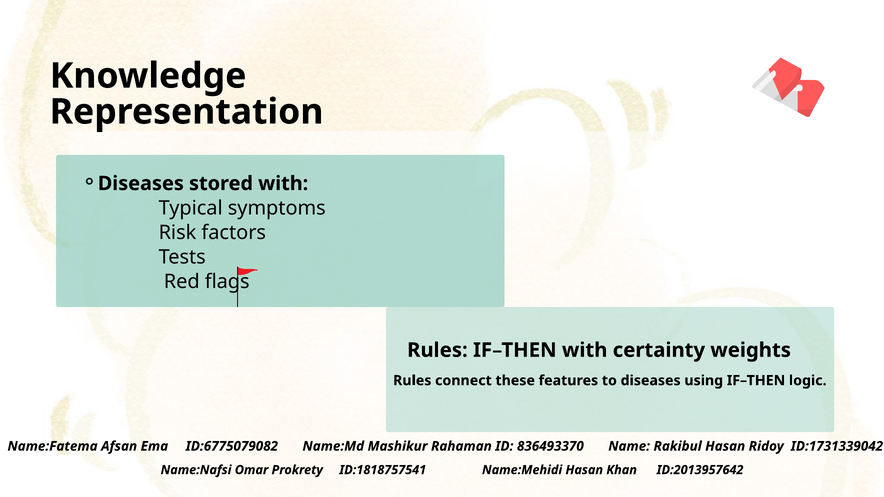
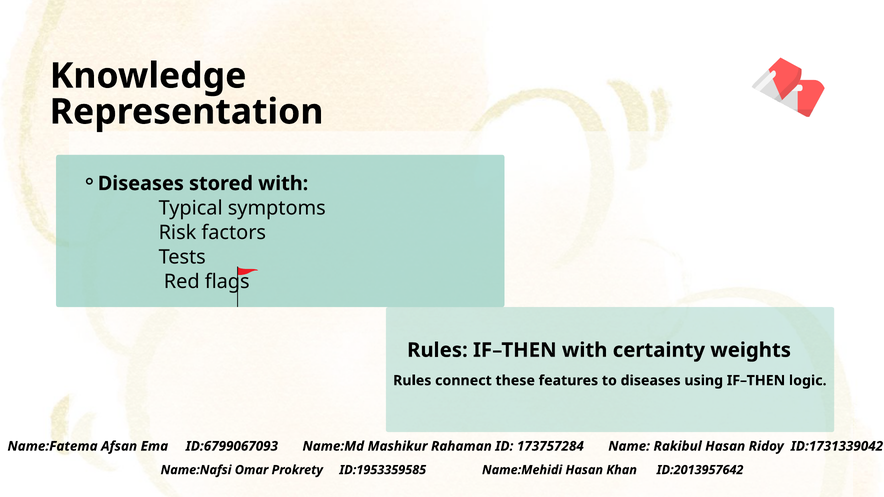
ID:6775079082: ID:6775079082 -> ID:6799067093
836493370: 836493370 -> 173757284
ID:1818757541: ID:1818757541 -> ID:1953359585
